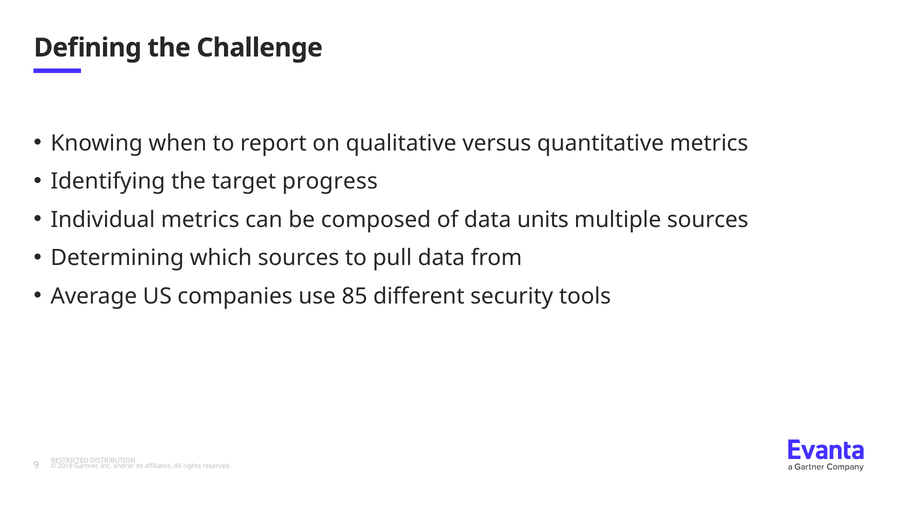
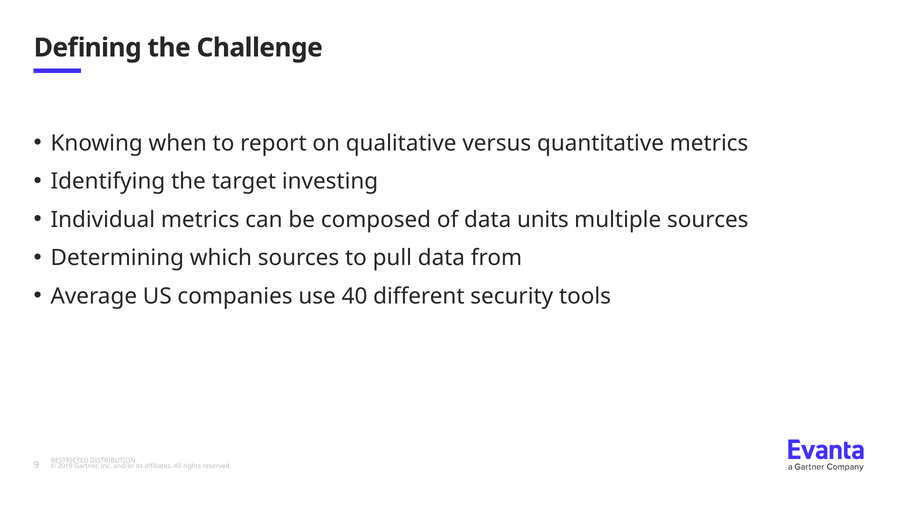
progress: progress -> investing
85: 85 -> 40
